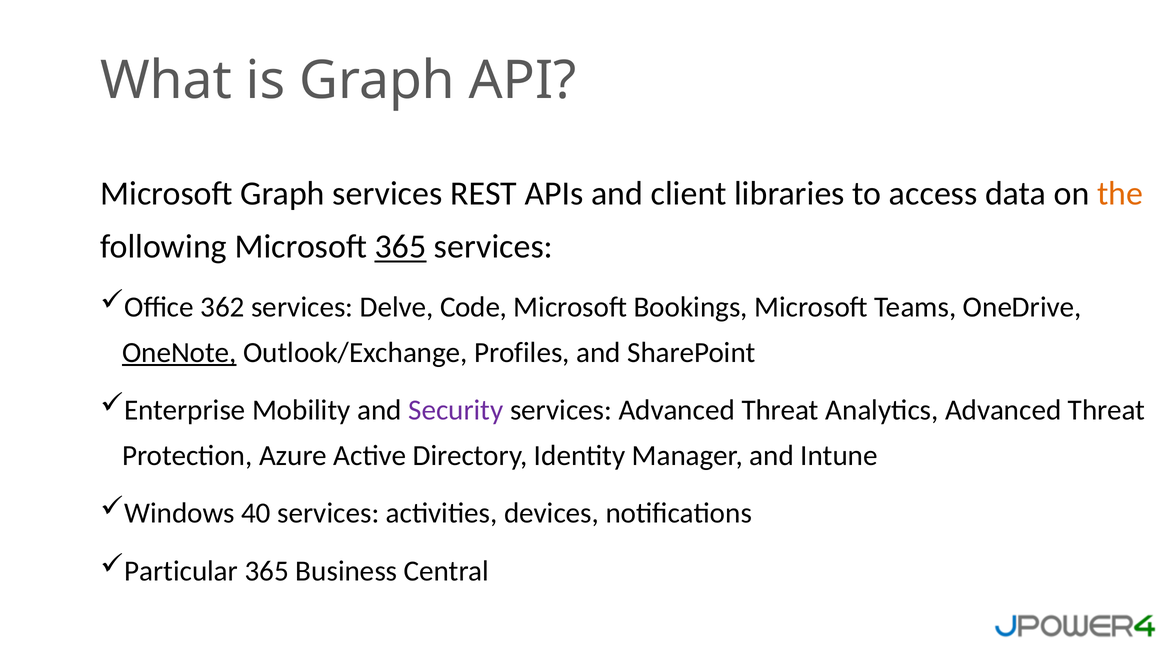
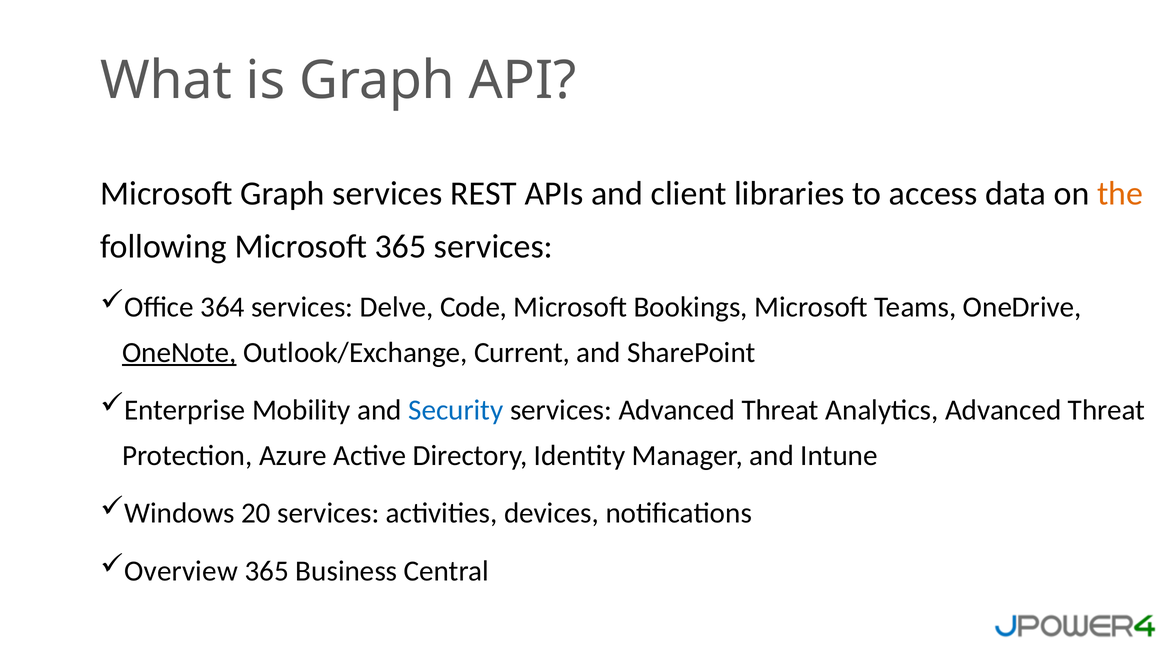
365 at (400, 247) underline: present -> none
362: 362 -> 364
Profiles: Profiles -> Current
Security colour: purple -> blue
40: 40 -> 20
Particular: Particular -> Overview
